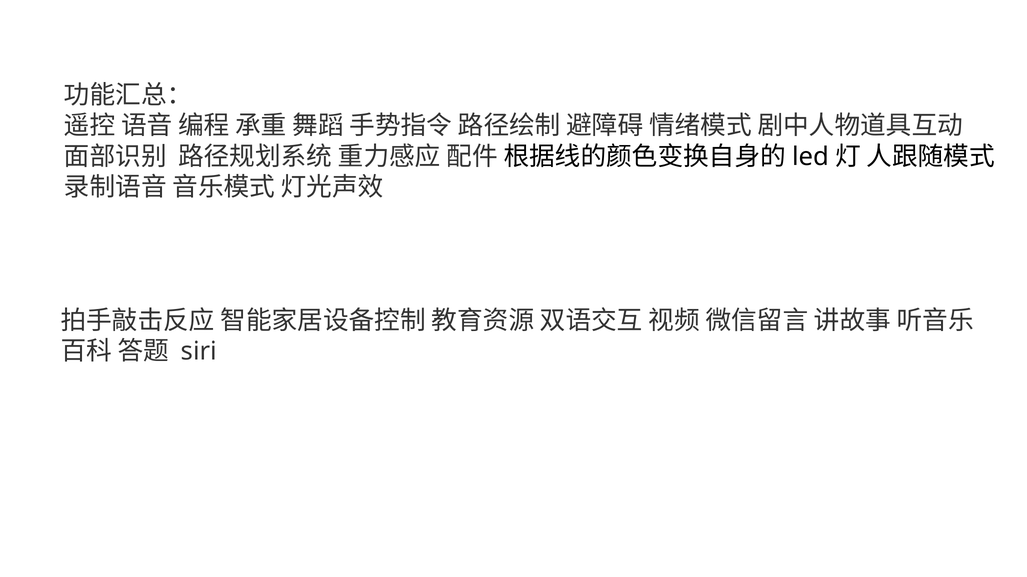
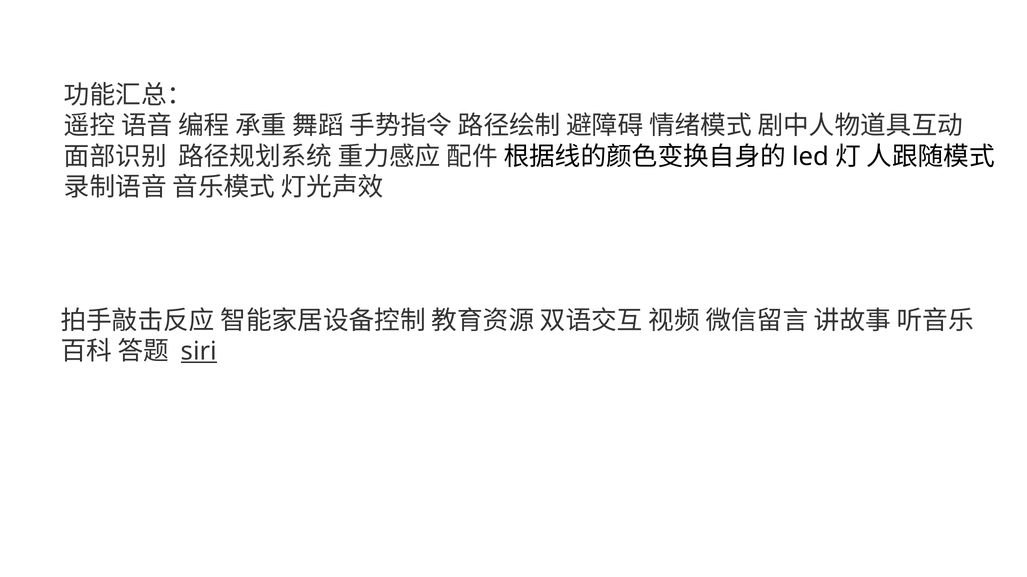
siri underline: none -> present
